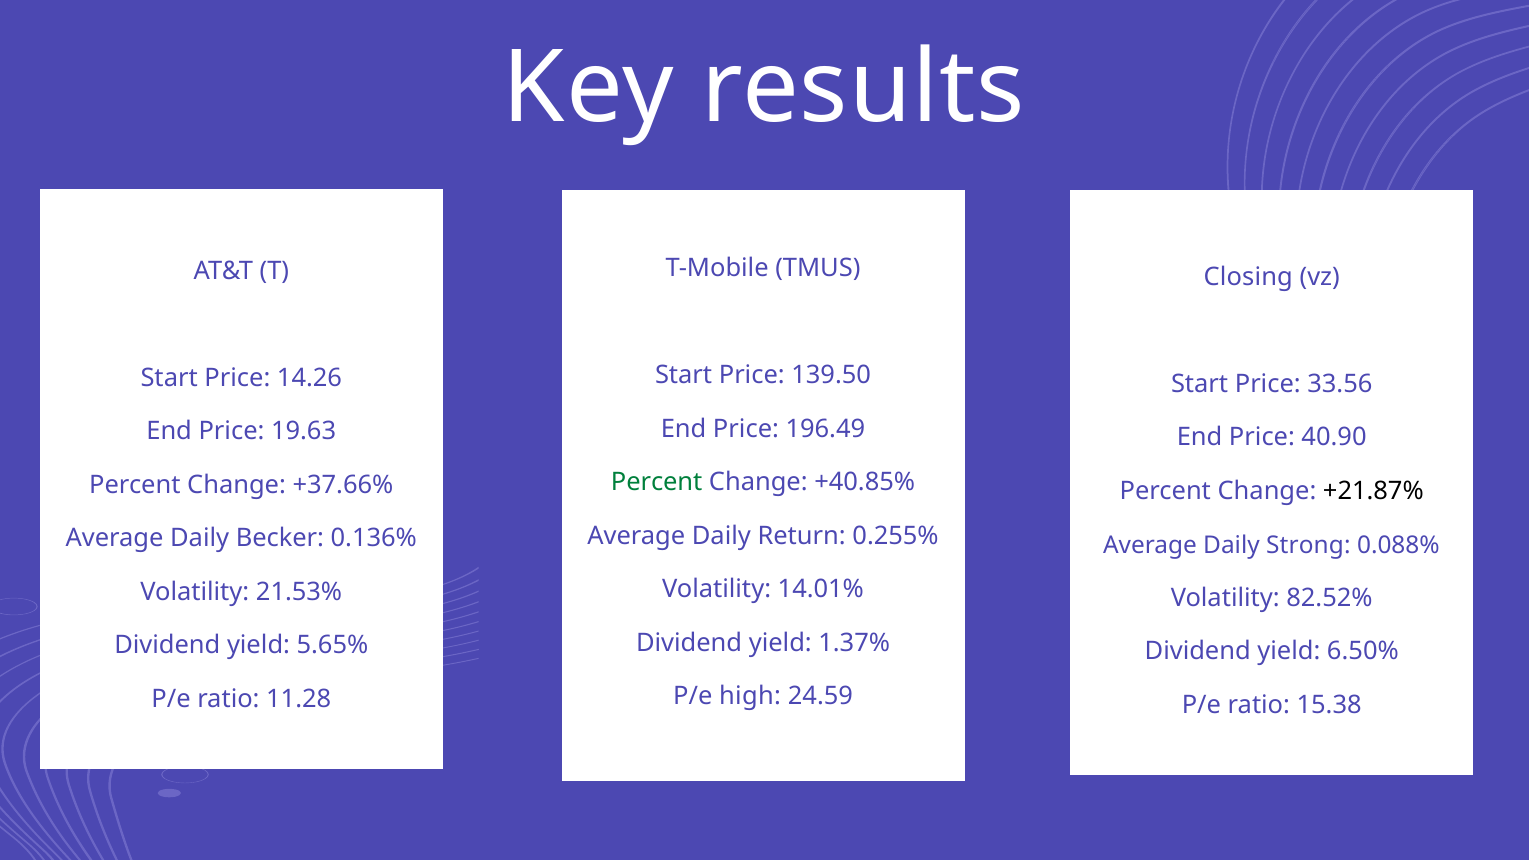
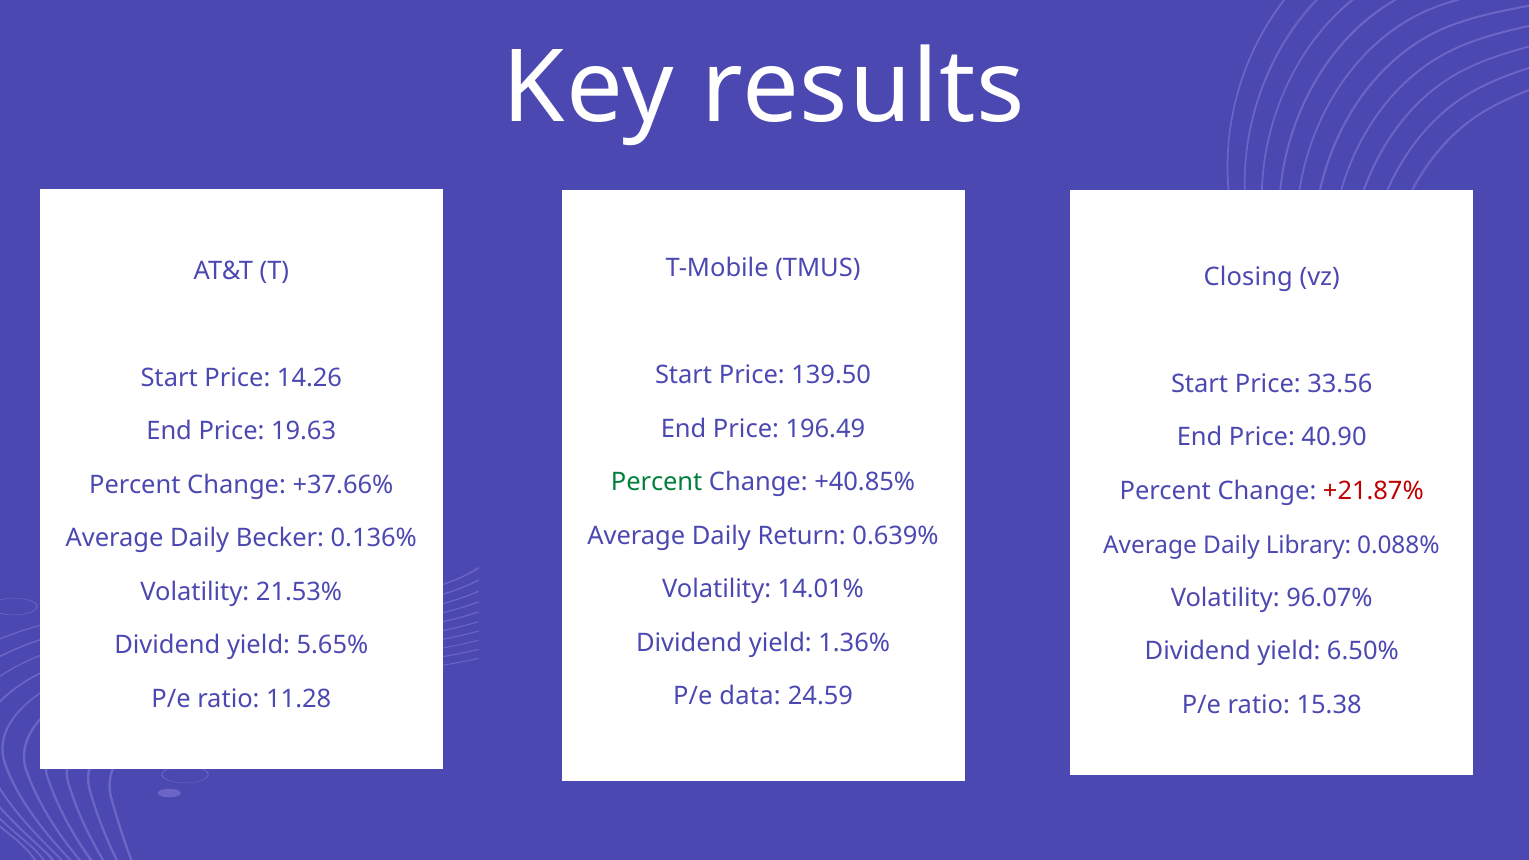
+21.87% colour: black -> red
0.255%: 0.255% -> 0.639%
Strong: Strong -> Library
82.52%: 82.52% -> 96.07%
1.37%: 1.37% -> 1.36%
high: high -> data
